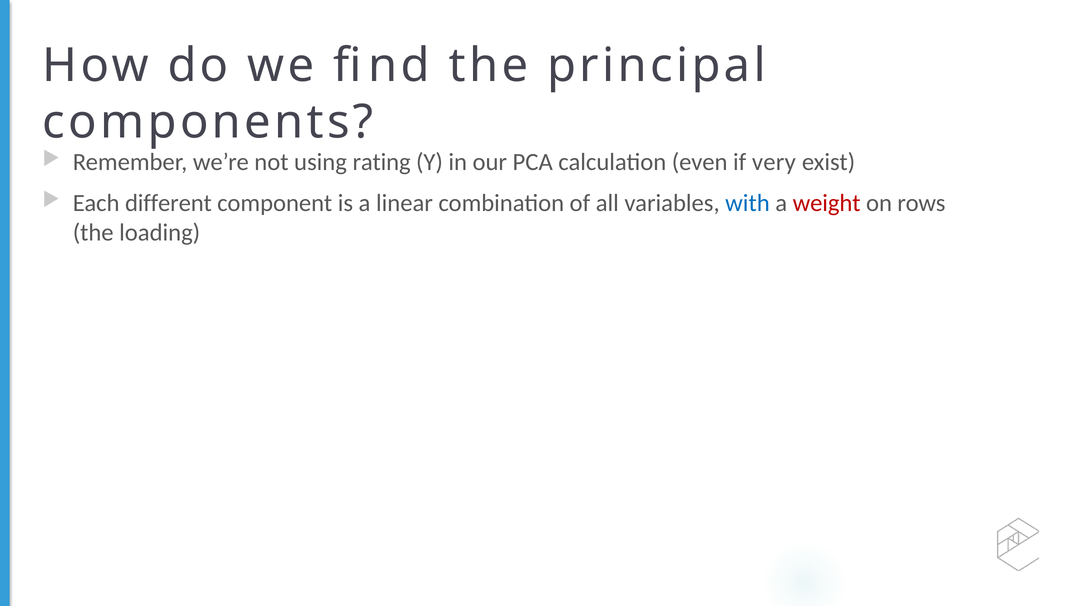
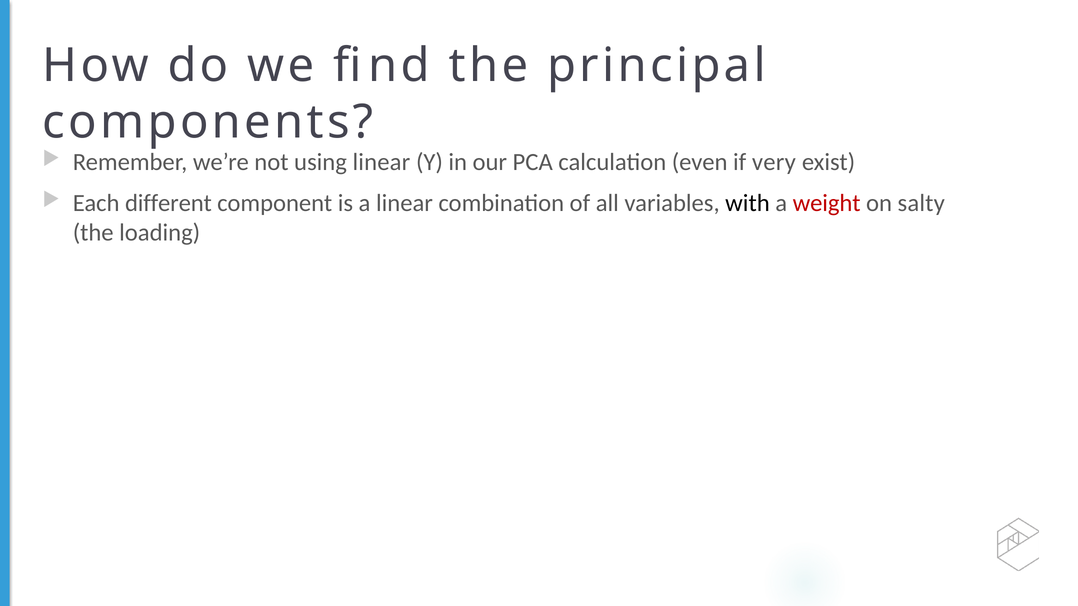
using rating: rating -> linear
with colour: blue -> black
rows: rows -> salty
